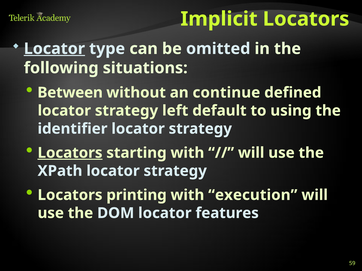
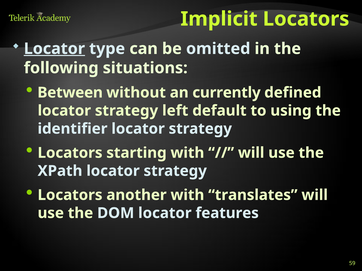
continue: continue -> currently
Locators at (70, 153) underline: present -> none
printing: printing -> another
execution: execution -> translates
